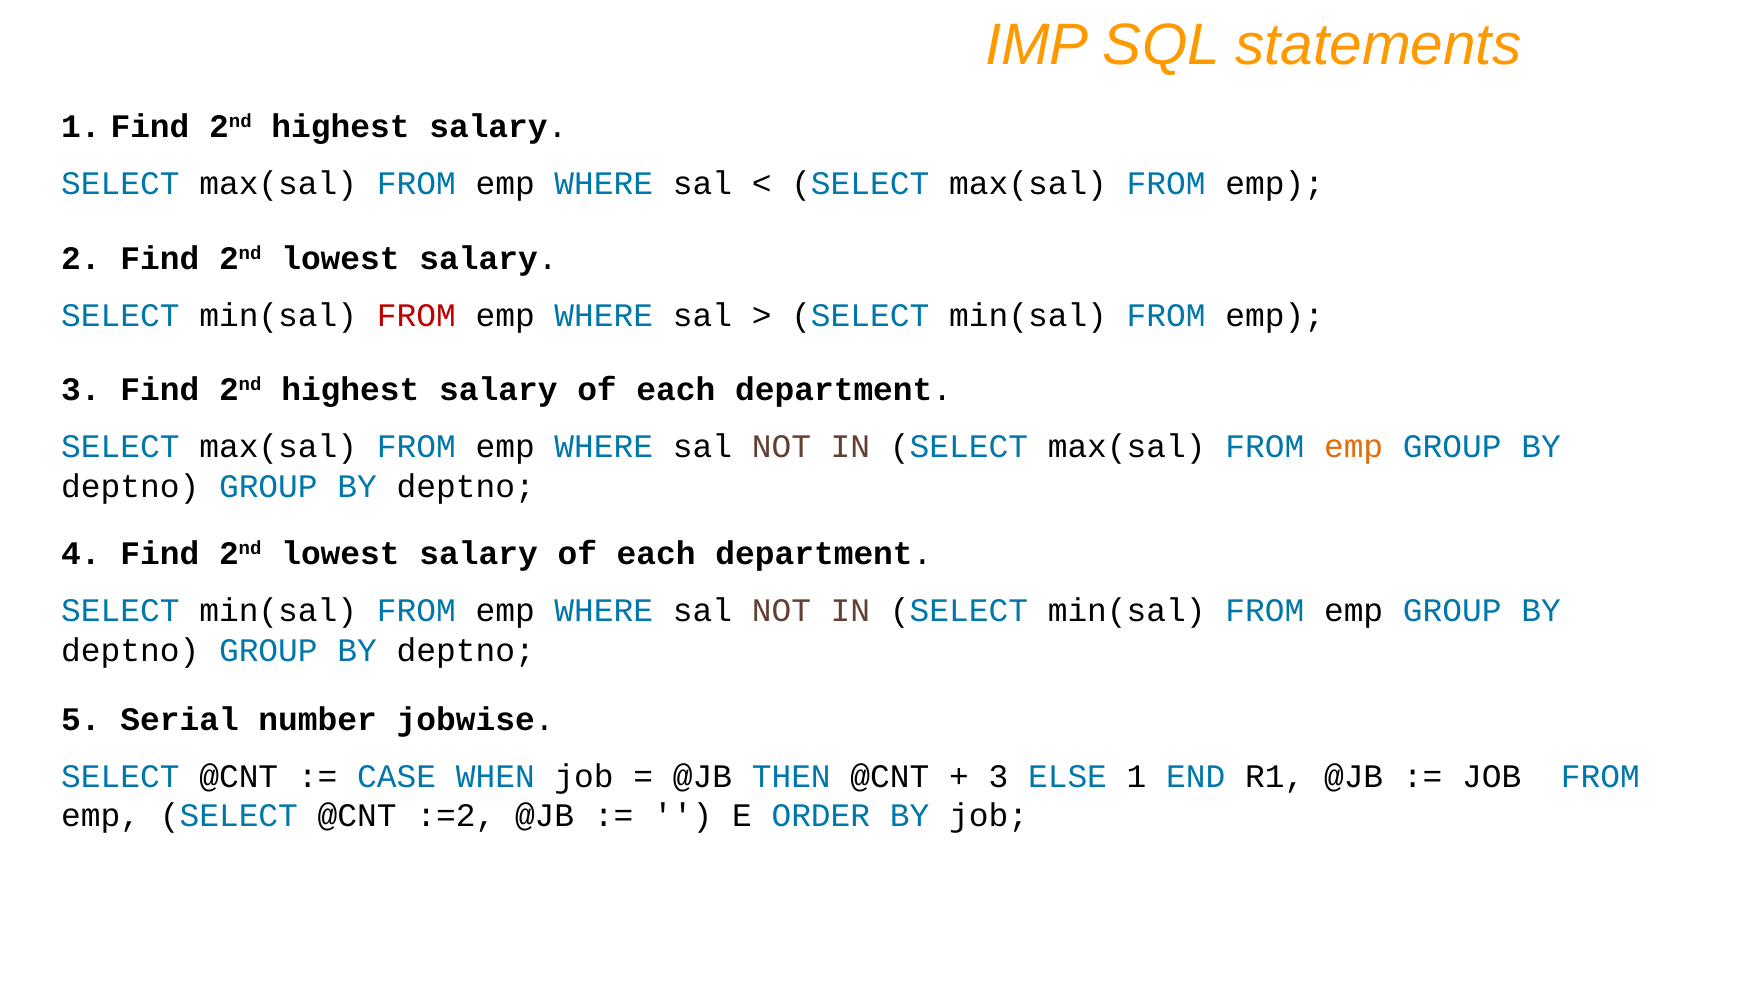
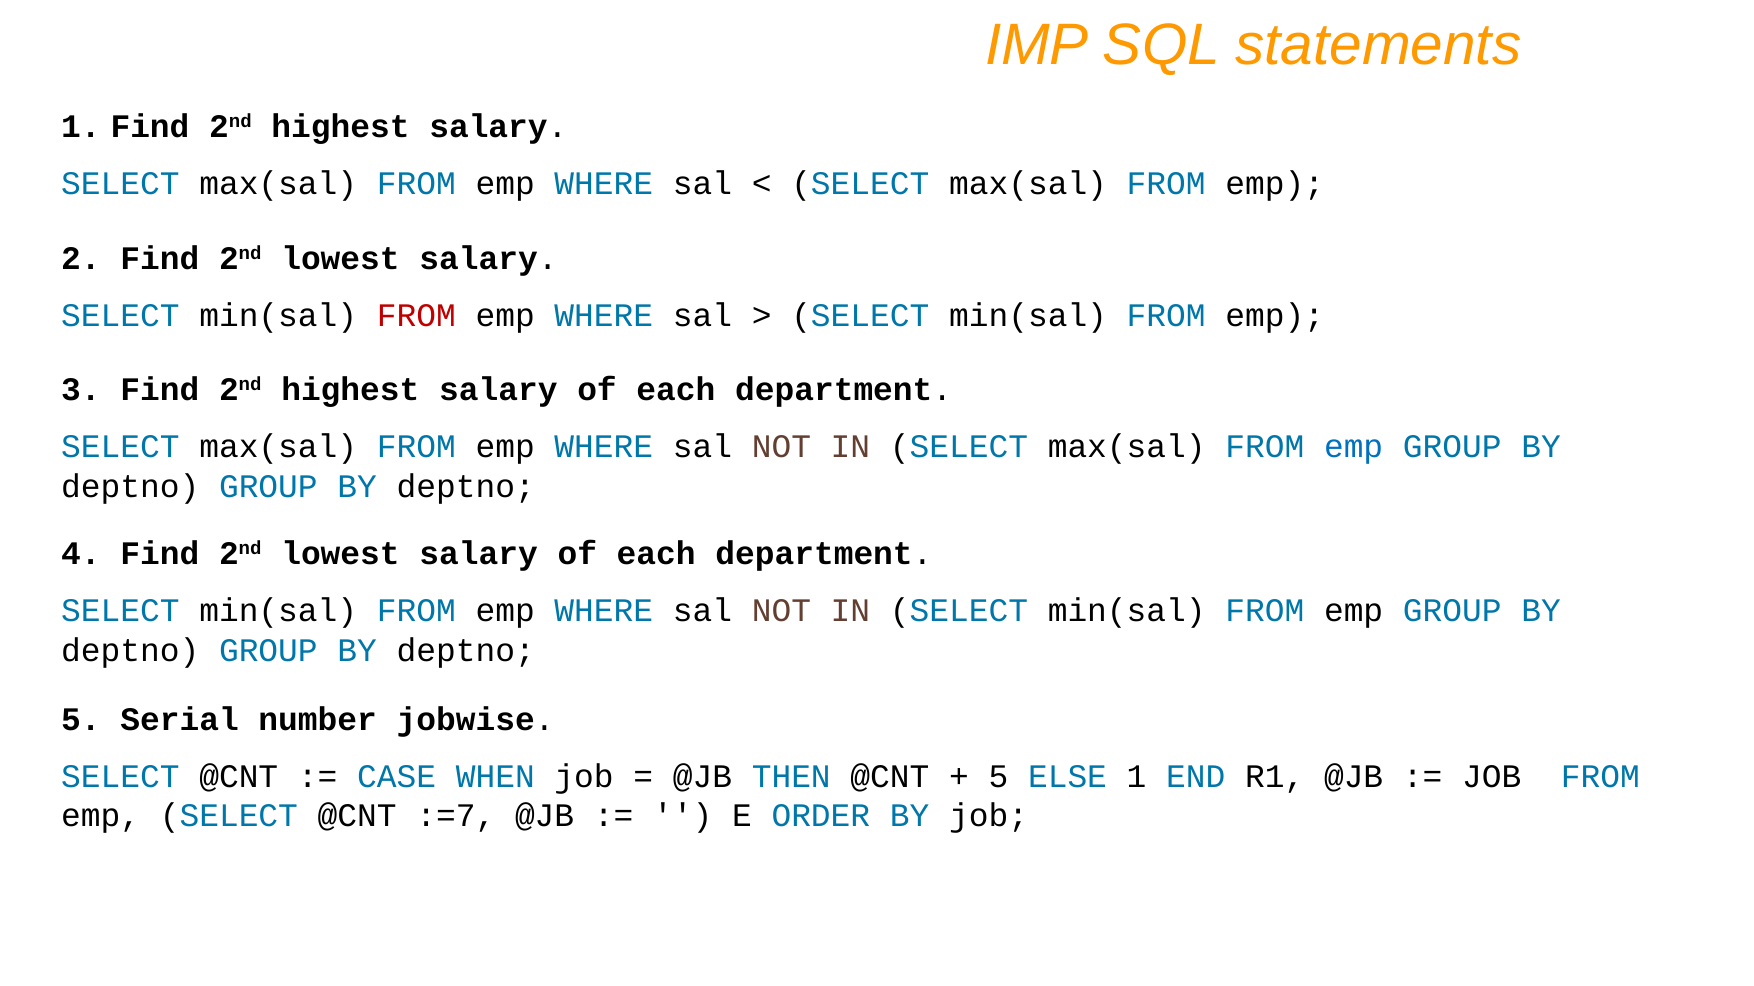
emp at (1354, 447) colour: orange -> blue
3 at (998, 777): 3 -> 5
:=2: :=2 -> :=7
